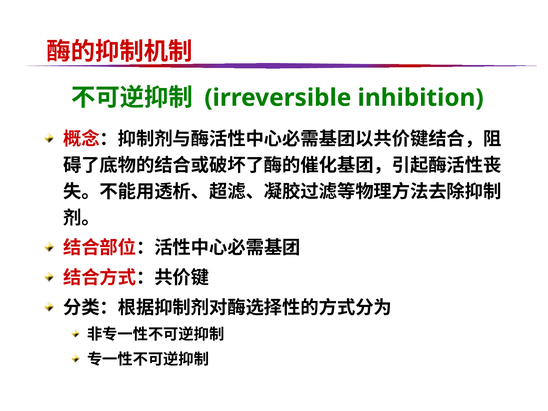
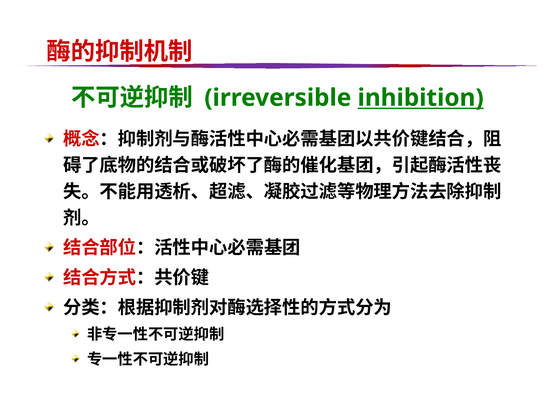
inhibition underline: none -> present
